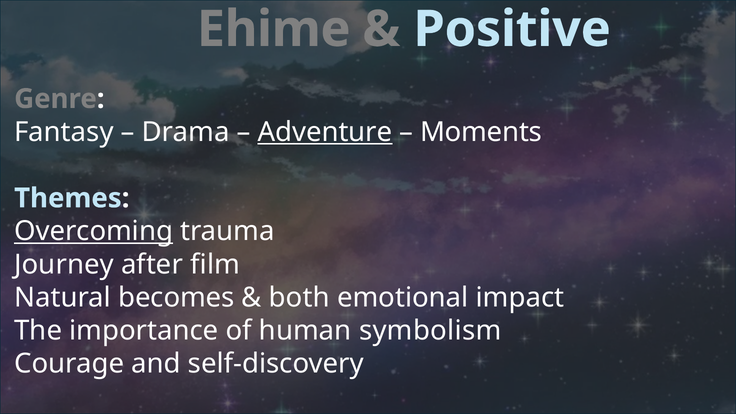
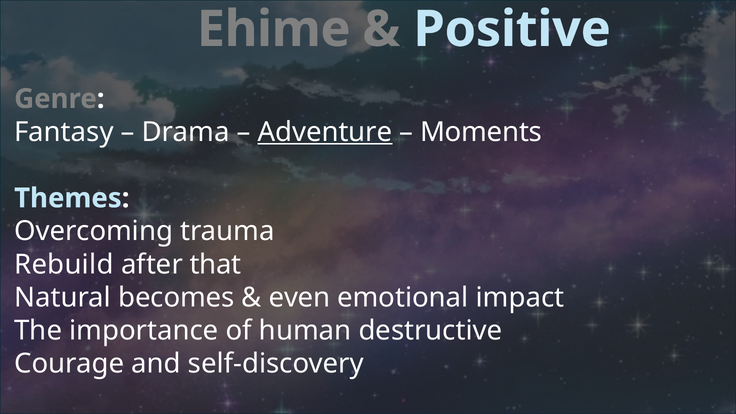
Overcoming underline: present -> none
Journey: Journey -> Rebuild
film: film -> that
both: both -> even
symbolism: symbolism -> destructive
